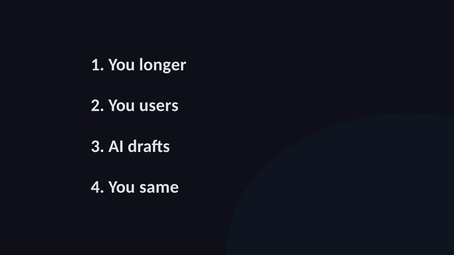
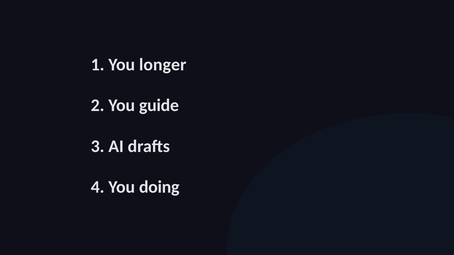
users: users -> guide
same: same -> doing
